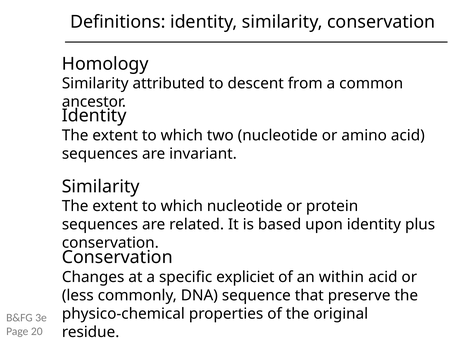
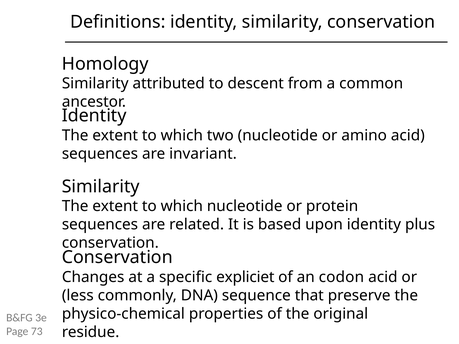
within: within -> codon
20: 20 -> 73
